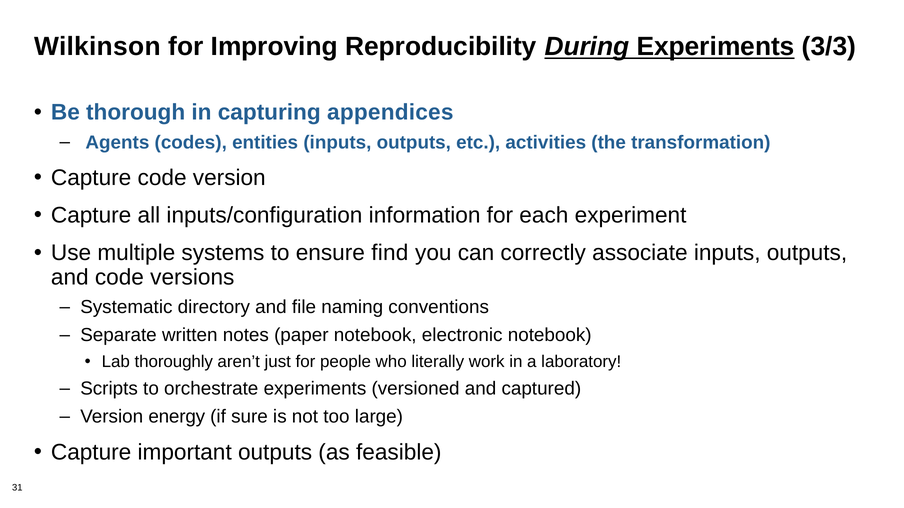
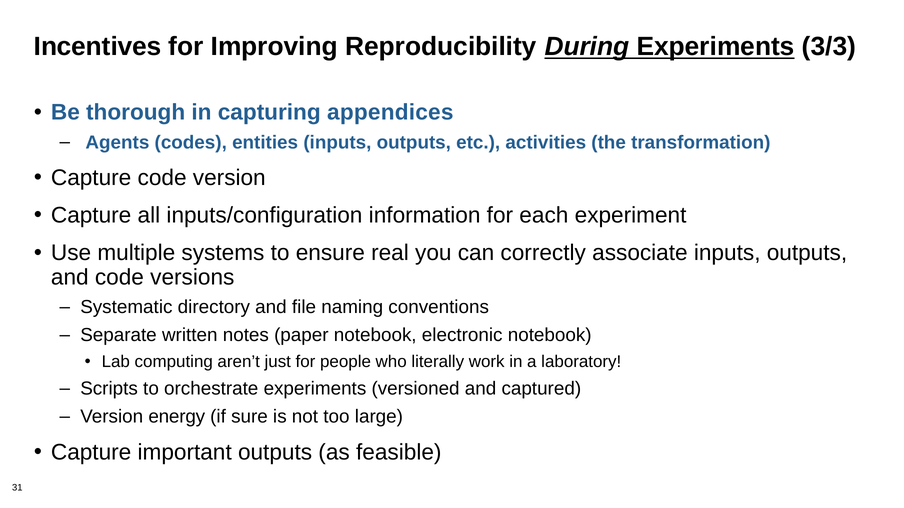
Wilkinson: Wilkinson -> Incentives
find: find -> real
thoroughly: thoroughly -> computing
